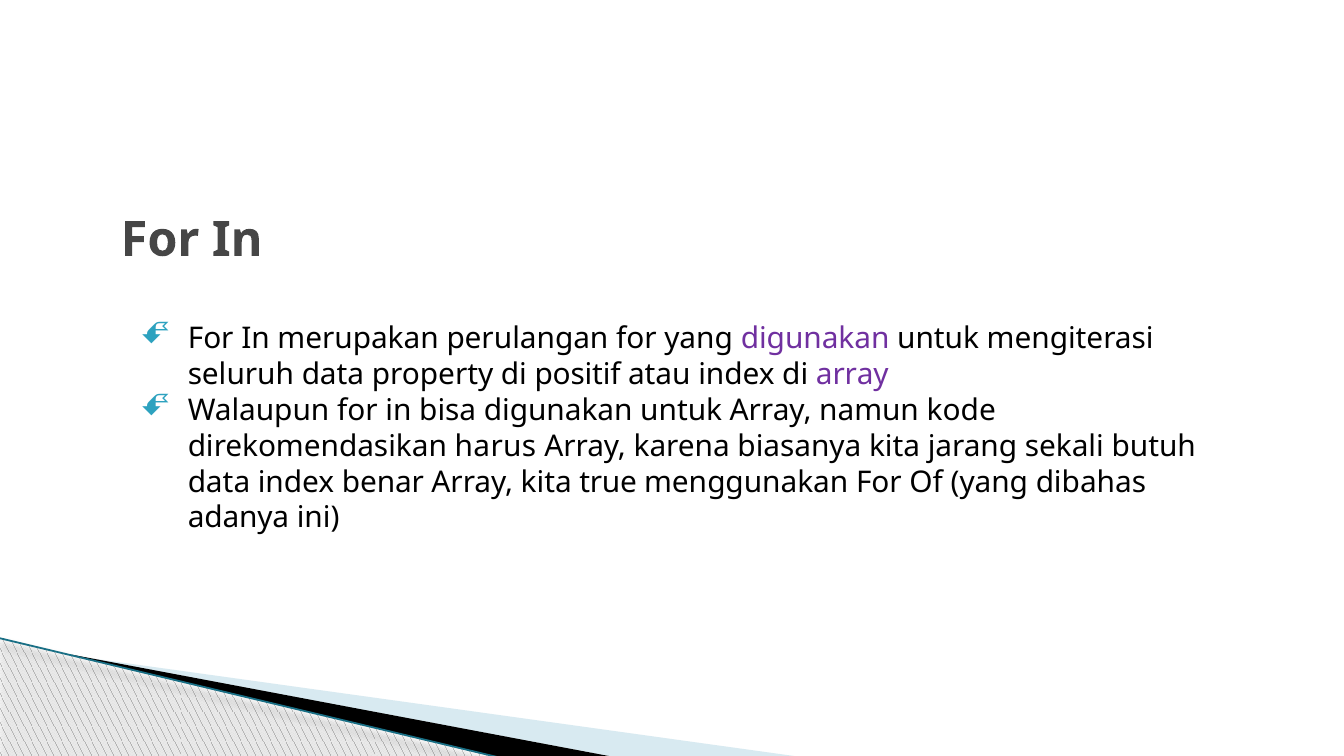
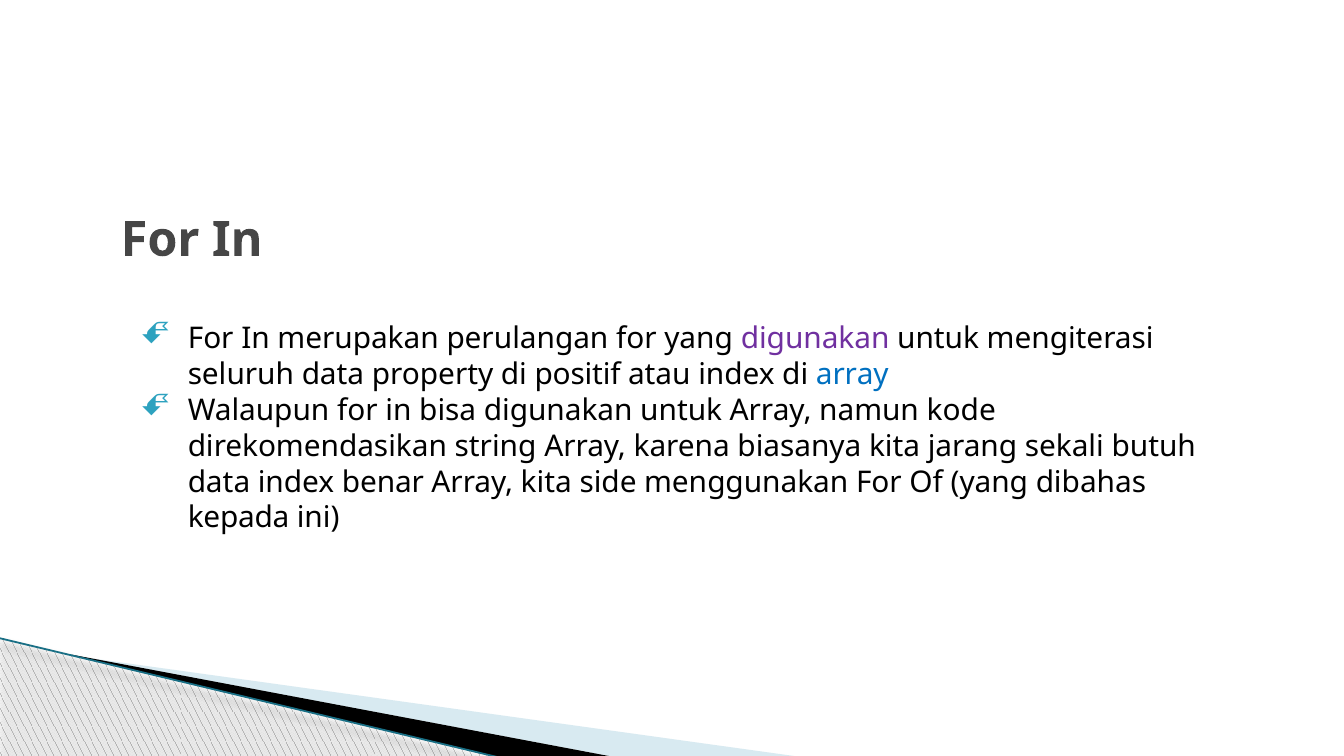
array at (852, 375) colour: purple -> blue
harus: harus -> string
true: true -> side
adanya: adanya -> kepada
